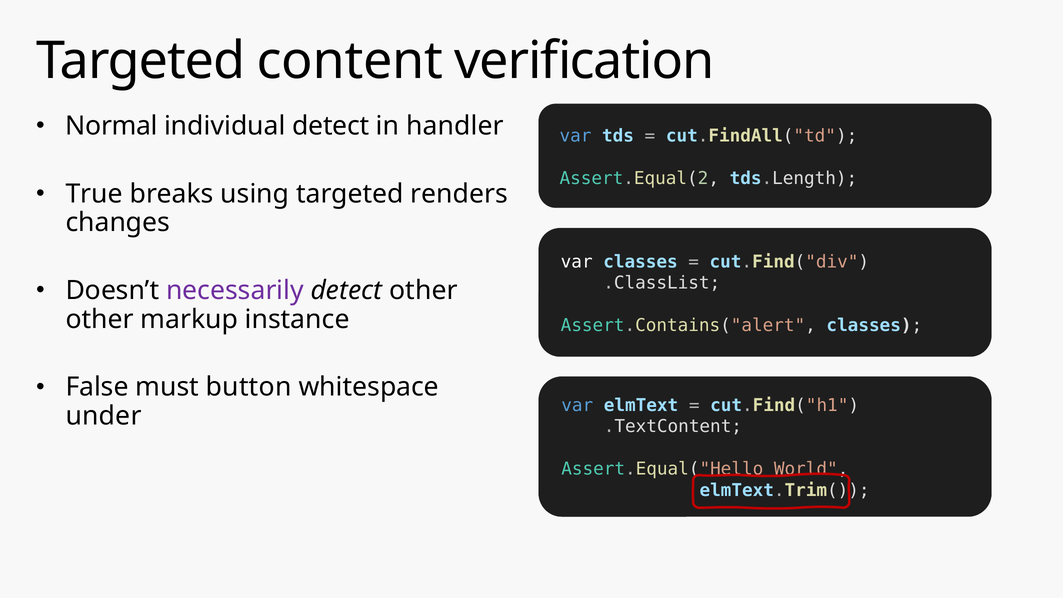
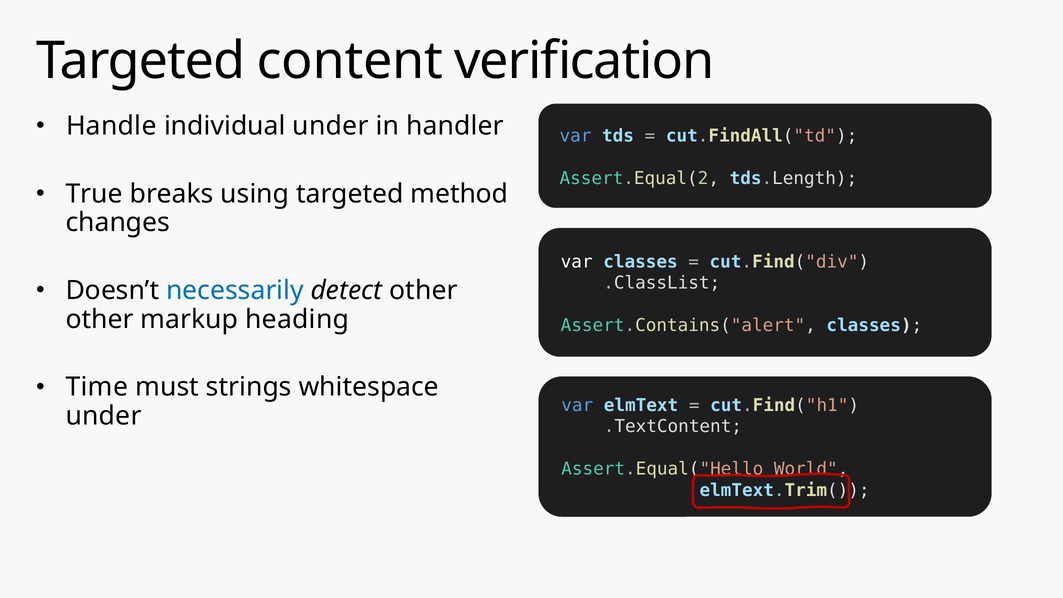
Normal: Normal -> Handle
individual detect: detect -> under
renders: renders -> method
necessarily colour: purple -> blue
instance: instance -> heading
False: False -> Time
button: button -> strings
